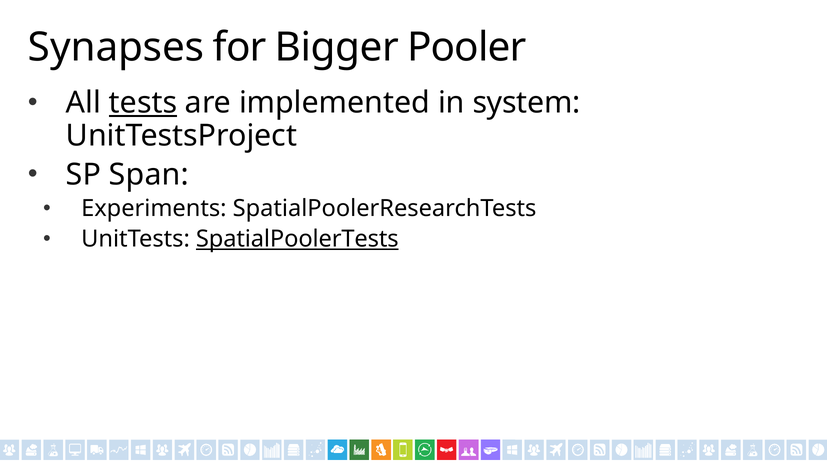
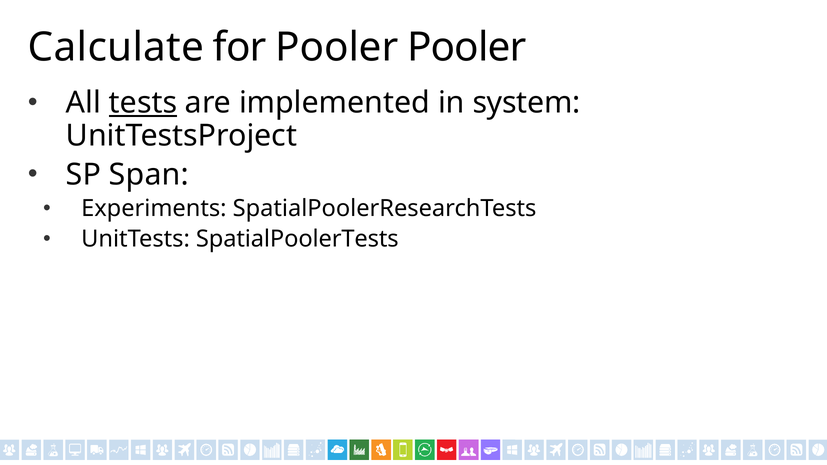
Synapses: Synapses -> Calculate
for Bigger: Bigger -> Pooler
SpatialPoolerTests underline: present -> none
